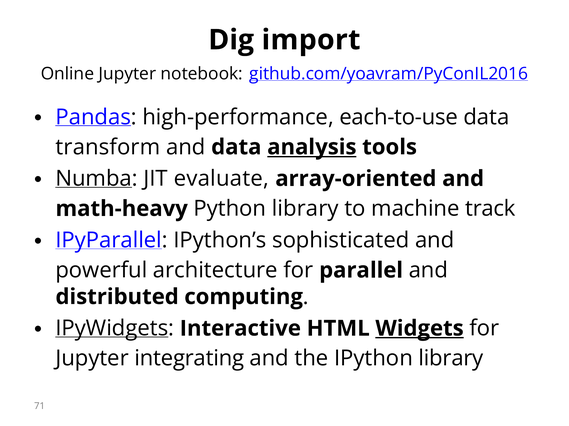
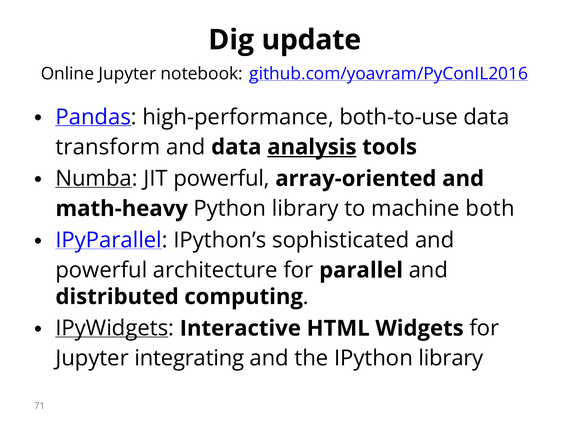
import: import -> update
each-to-use: each-to-use -> both-to-use
JIT evaluate: evaluate -> powerful
track: track -> both
Widgets underline: present -> none
